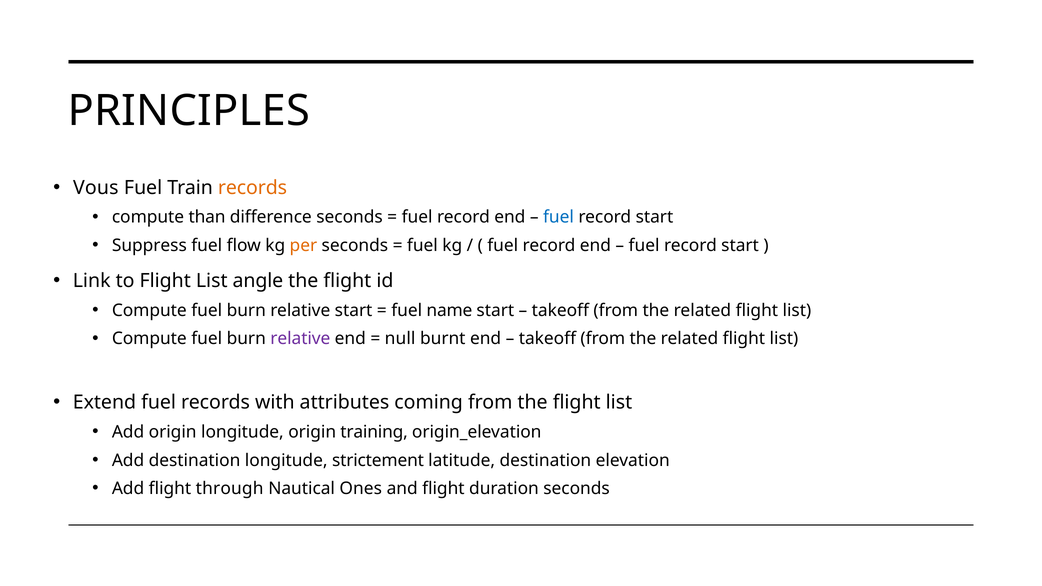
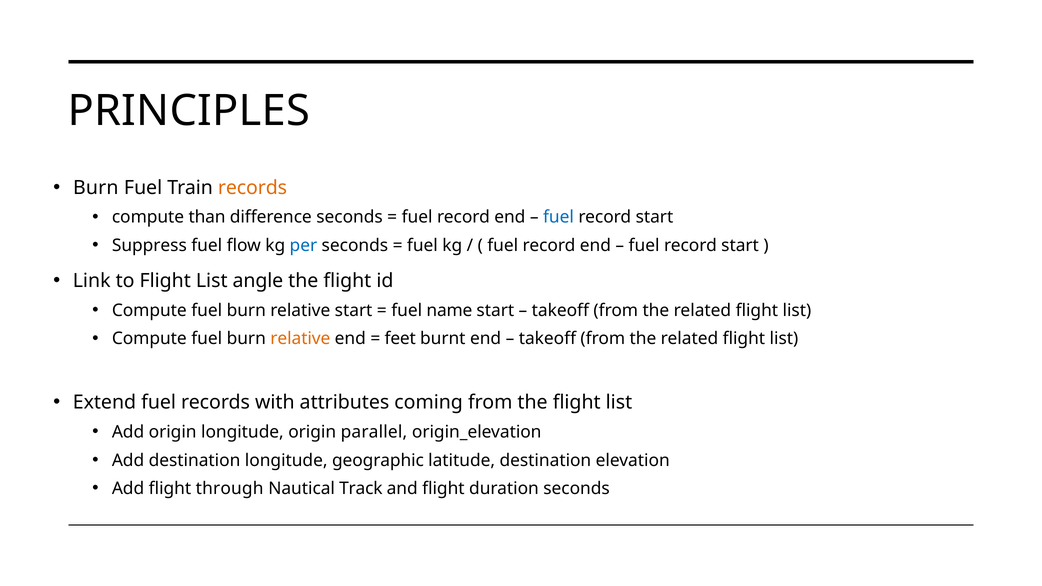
Vous at (96, 188): Vous -> Burn
per colour: orange -> blue
relative at (300, 339) colour: purple -> orange
null: null -> feet
training: training -> parallel
strictement: strictement -> geographic
Ones: Ones -> Track
